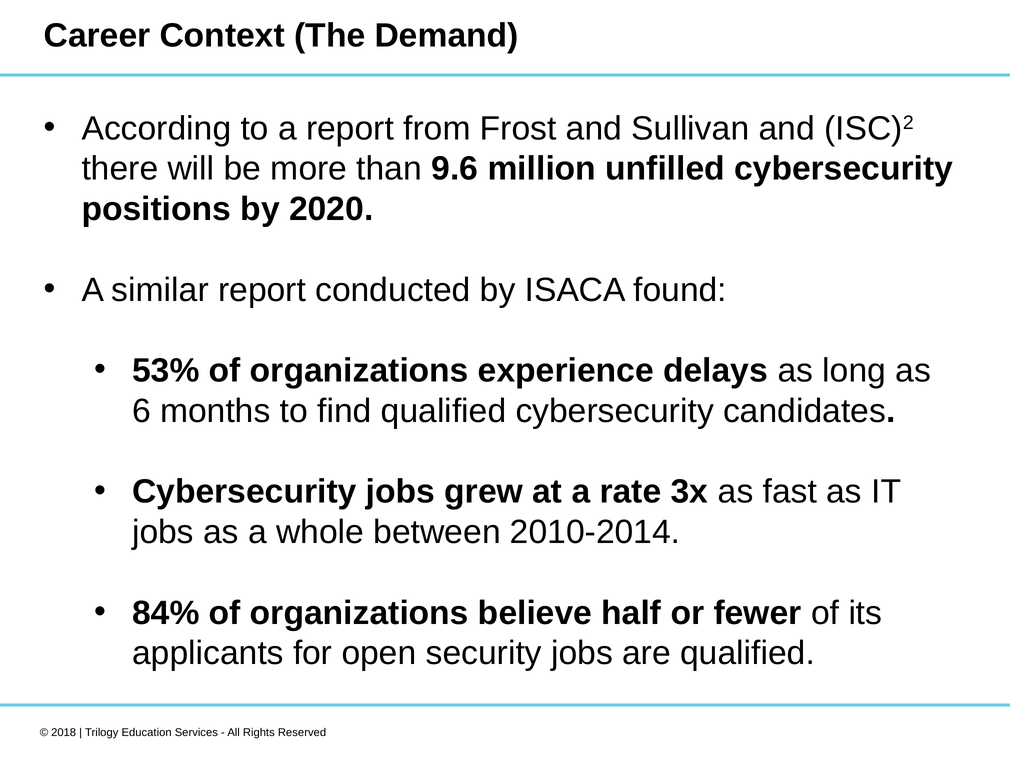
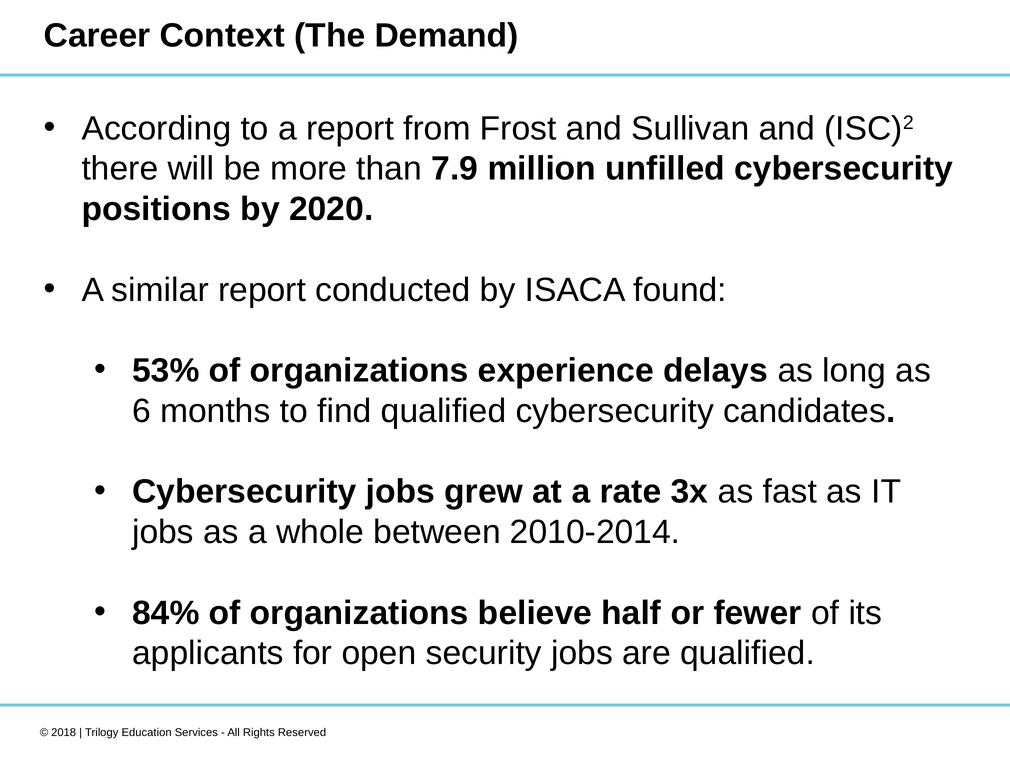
9.6: 9.6 -> 7.9
